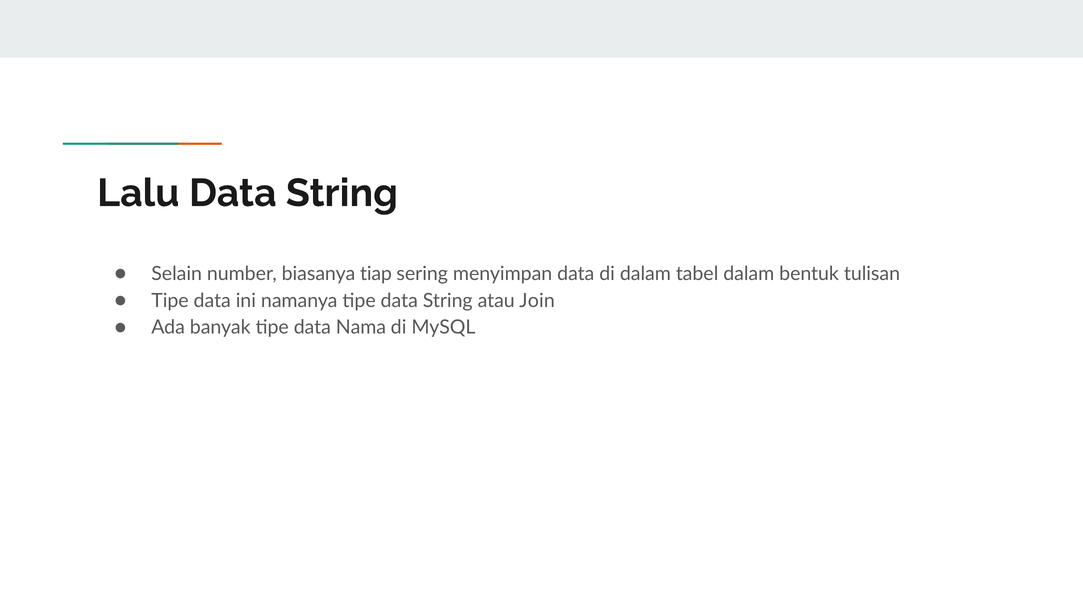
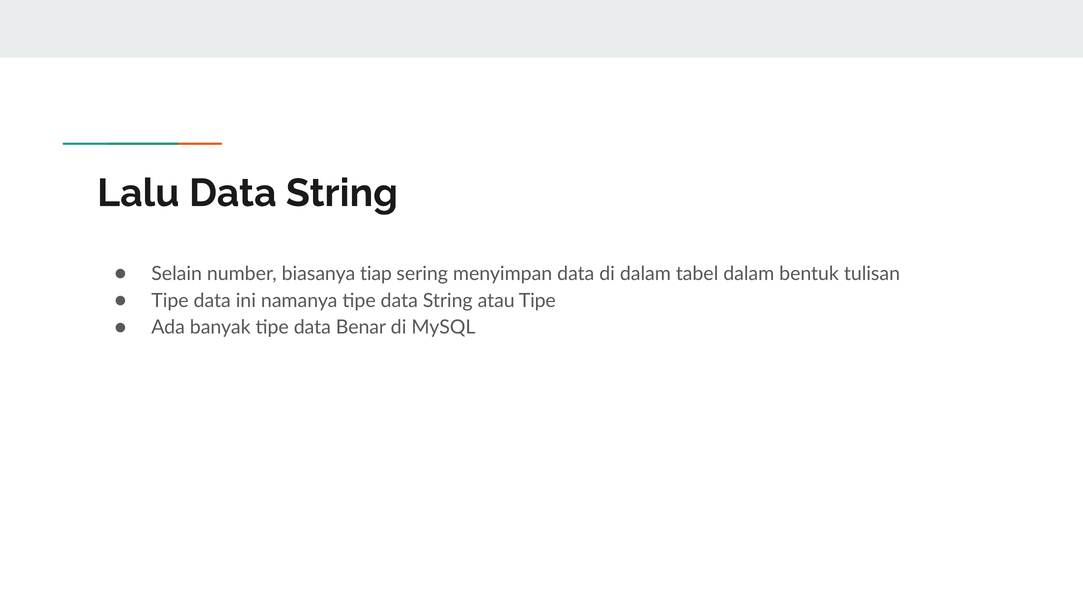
atau Join: Join -> Tipe
Nama: Nama -> Benar
